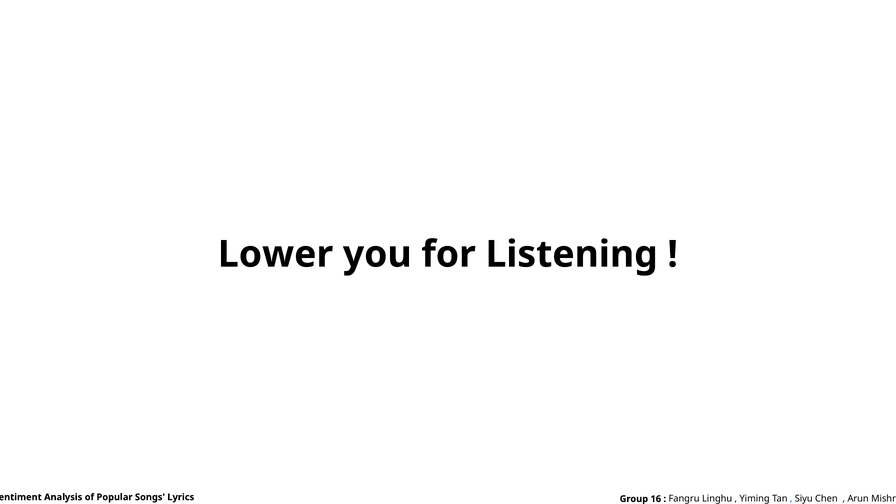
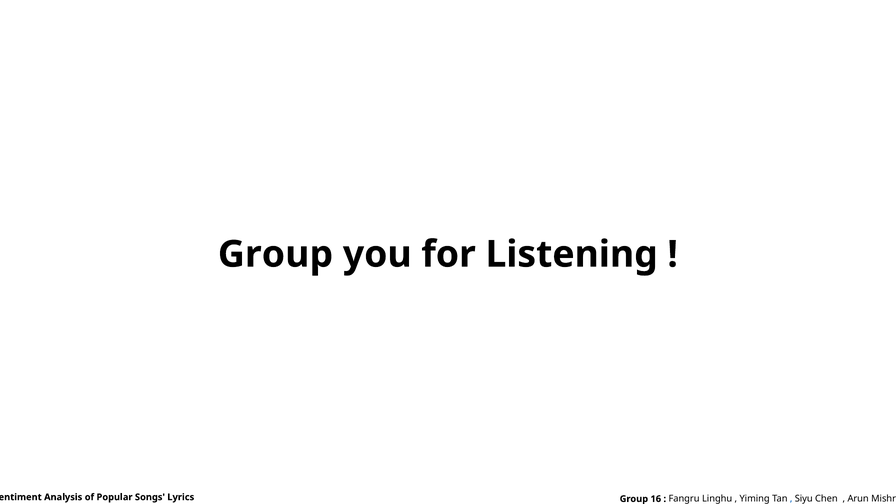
Lower at (276, 254): Lower -> Group
